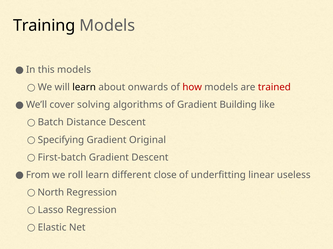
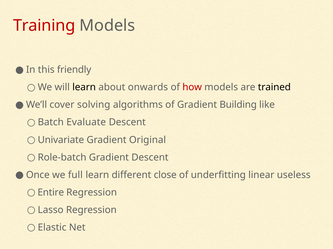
Training colour: black -> red
this models: models -> friendly
trained colour: red -> black
Distance: Distance -> Evaluate
Specifying: Specifying -> Univariate
First-batch: First-batch -> Role-batch
From: From -> Once
roll: roll -> full
North: North -> Entire
